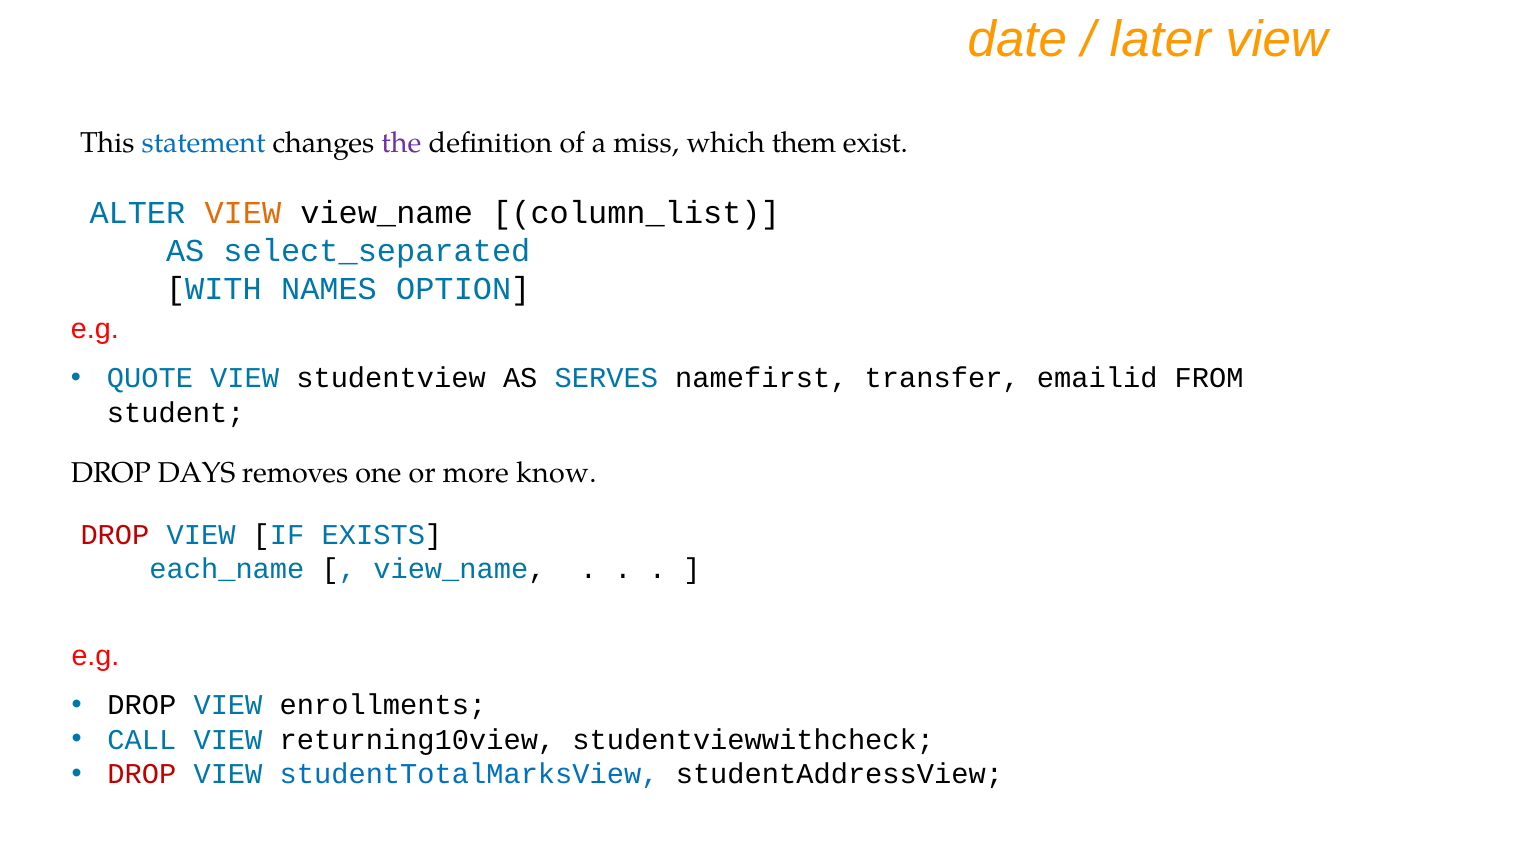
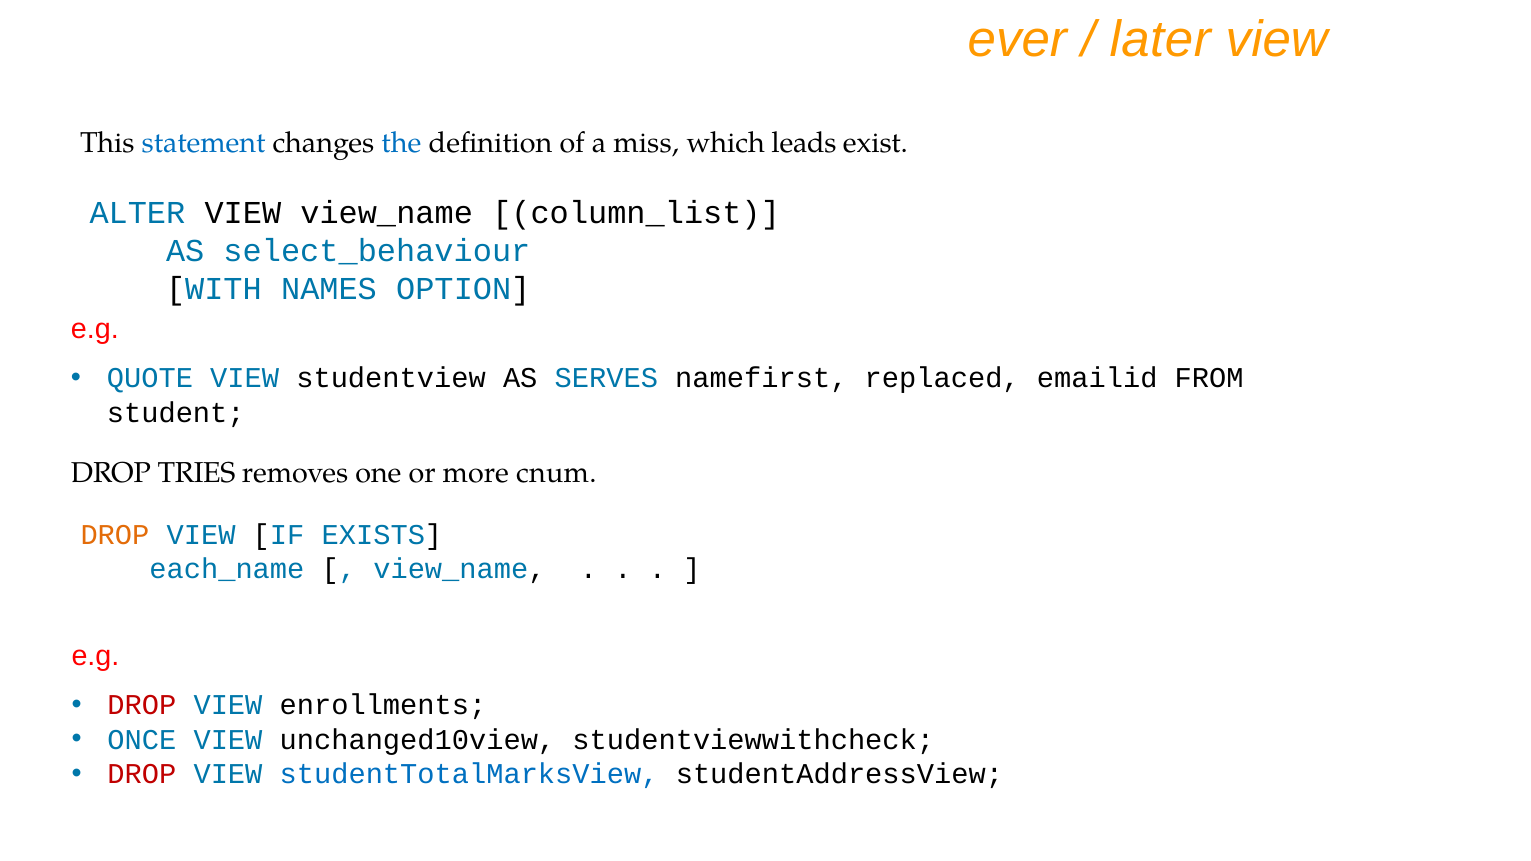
date: date -> ever
the colour: purple -> blue
them: them -> leads
VIEW at (243, 213) colour: orange -> black
select_separated: select_separated -> select_behaviour
transfer: transfer -> replaced
DAYS: DAYS -> TRIES
know: know -> cnum
DROP at (115, 535) colour: red -> orange
DROP at (142, 705) colour: black -> red
CALL: CALL -> ONCE
returning10view: returning10view -> unchanged10view
